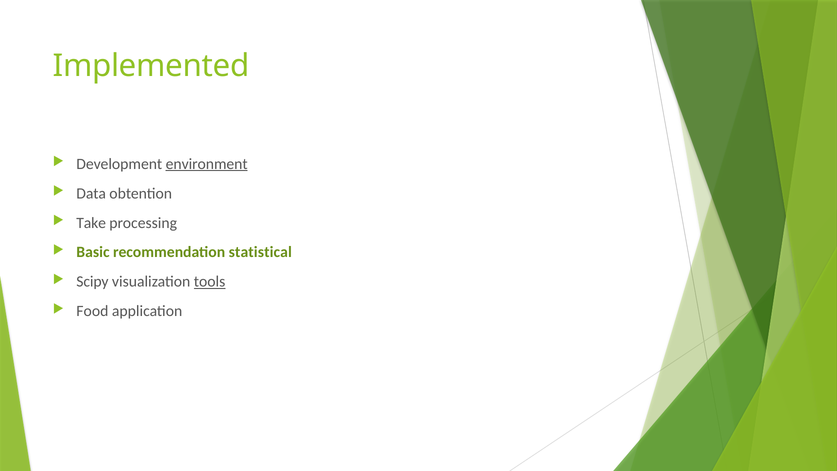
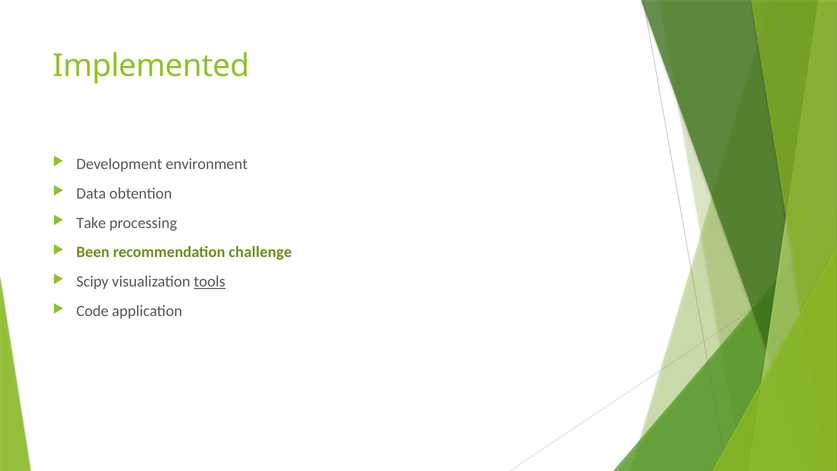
environment underline: present -> none
Basic: Basic -> Been
statistical: statistical -> challenge
Food: Food -> Code
